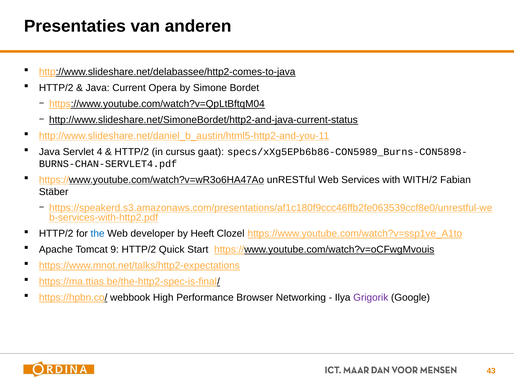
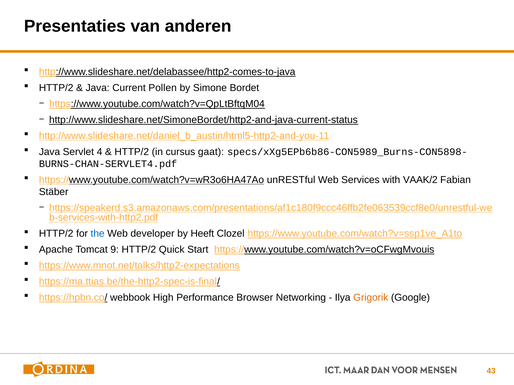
Opera: Opera -> Pollen
WITH/2: WITH/2 -> VAAK/2
Grigorik colour: purple -> orange
